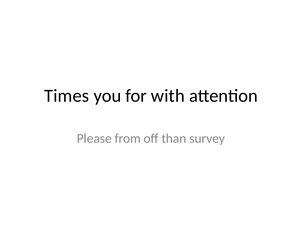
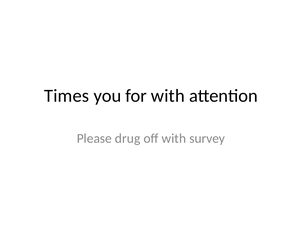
from: from -> drug
off than: than -> with
